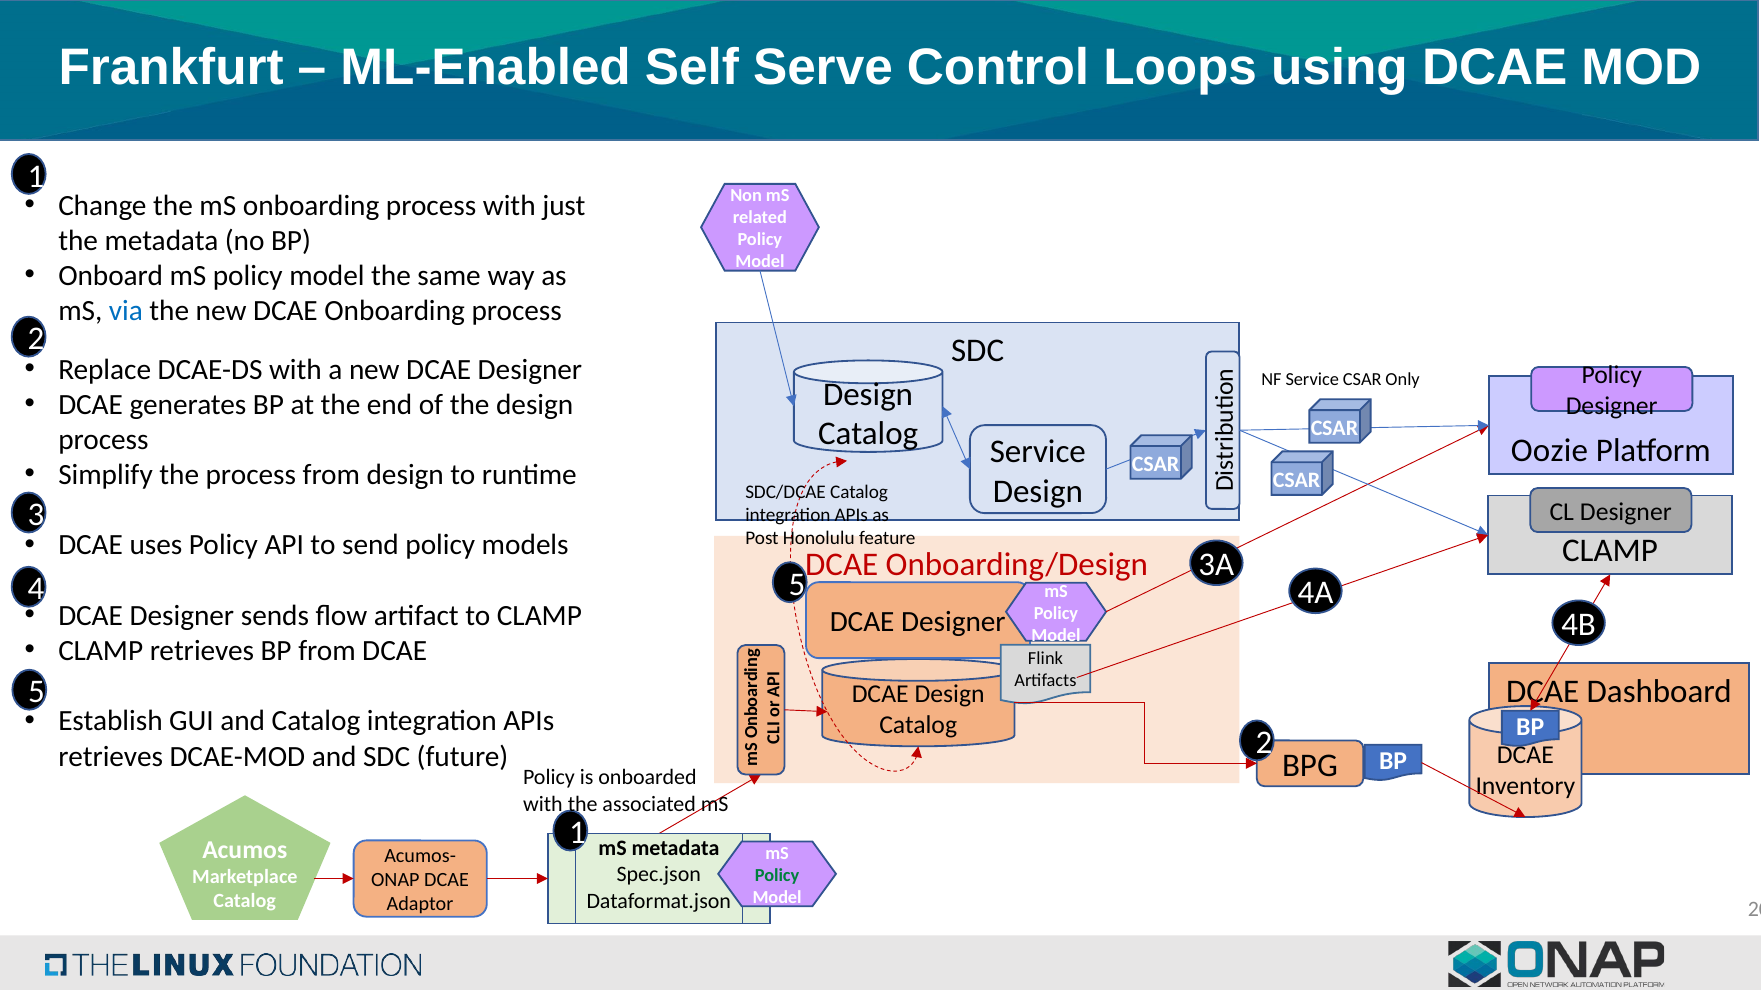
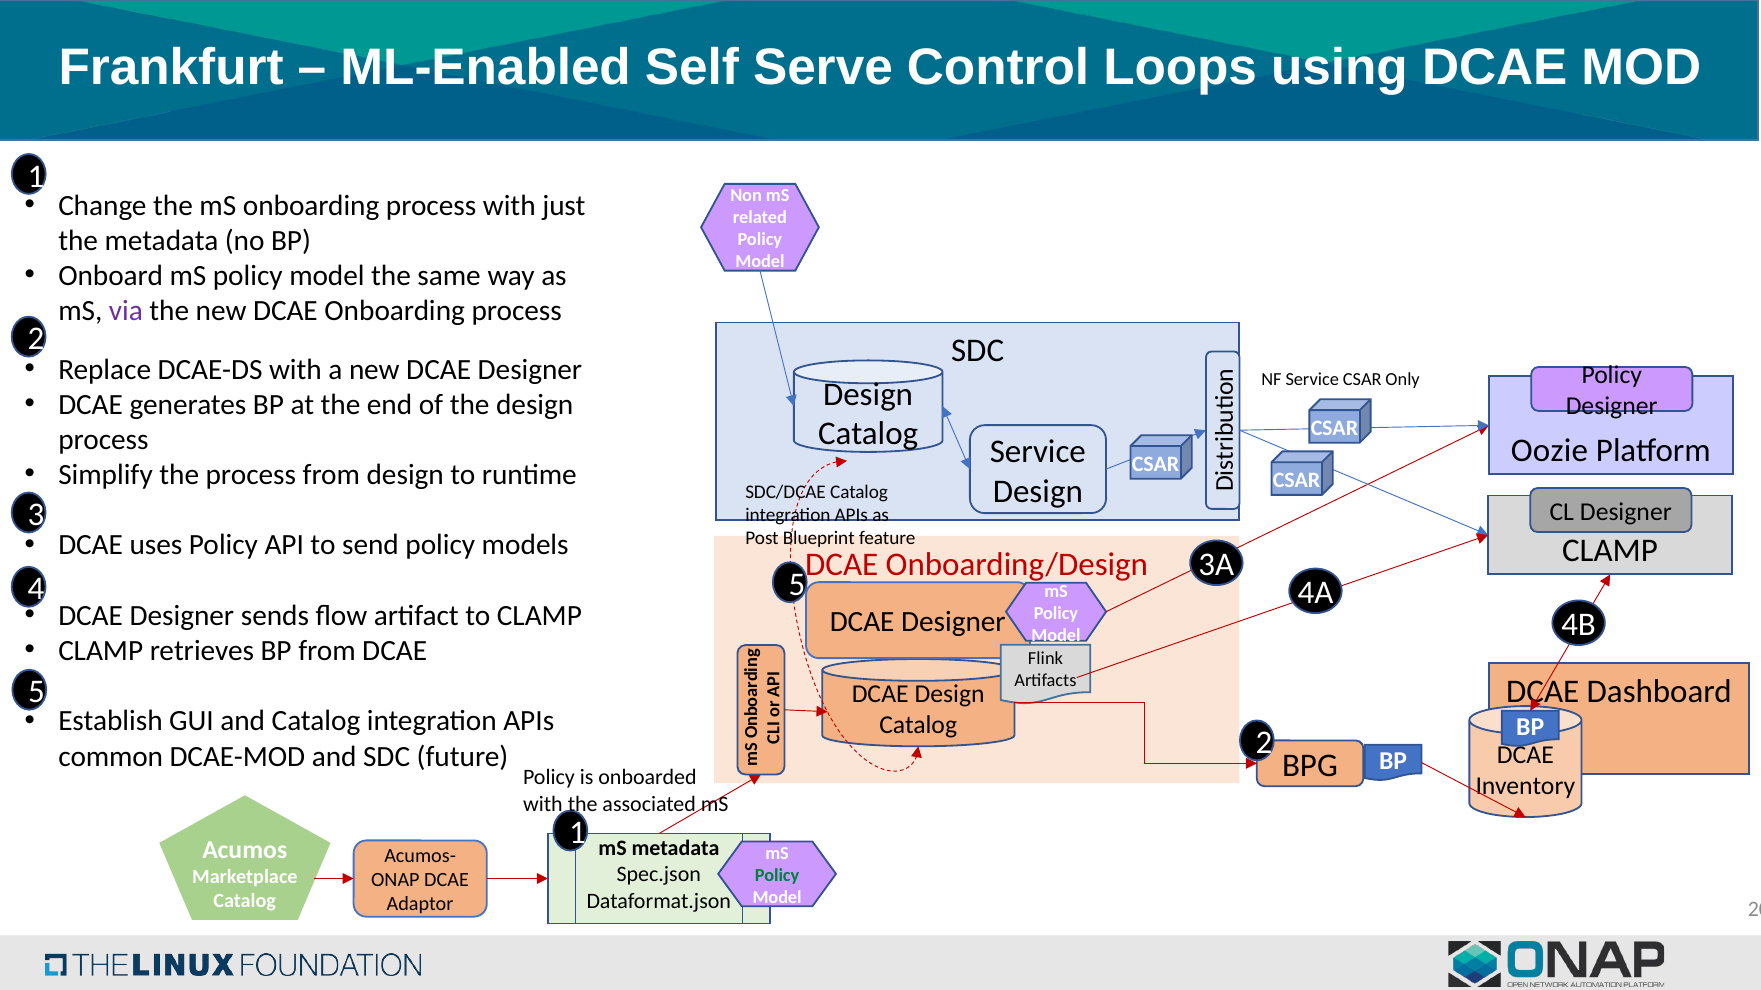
via colour: blue -> purple
Honolulu: Honolulu -> Blueprint
retrieves at (111, 757): retrieves -> common
